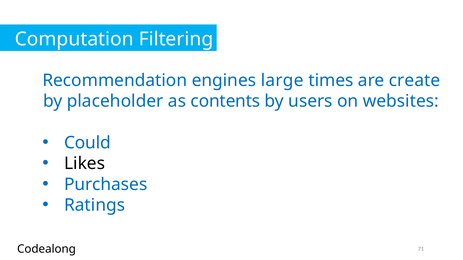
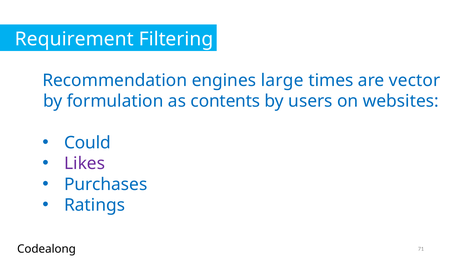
Computation: Computation -> Requirement
create: create -> vector
placeholder: placeholder -> formulation
Likes colour: black -> purple
